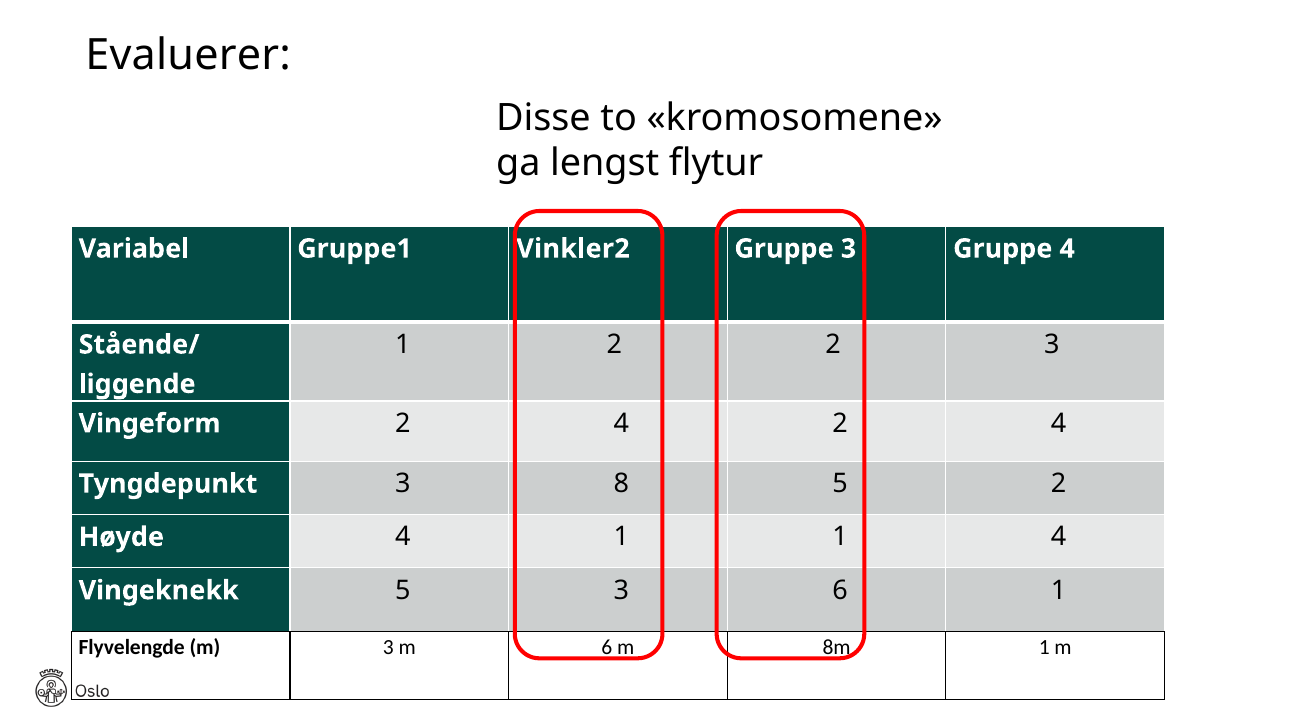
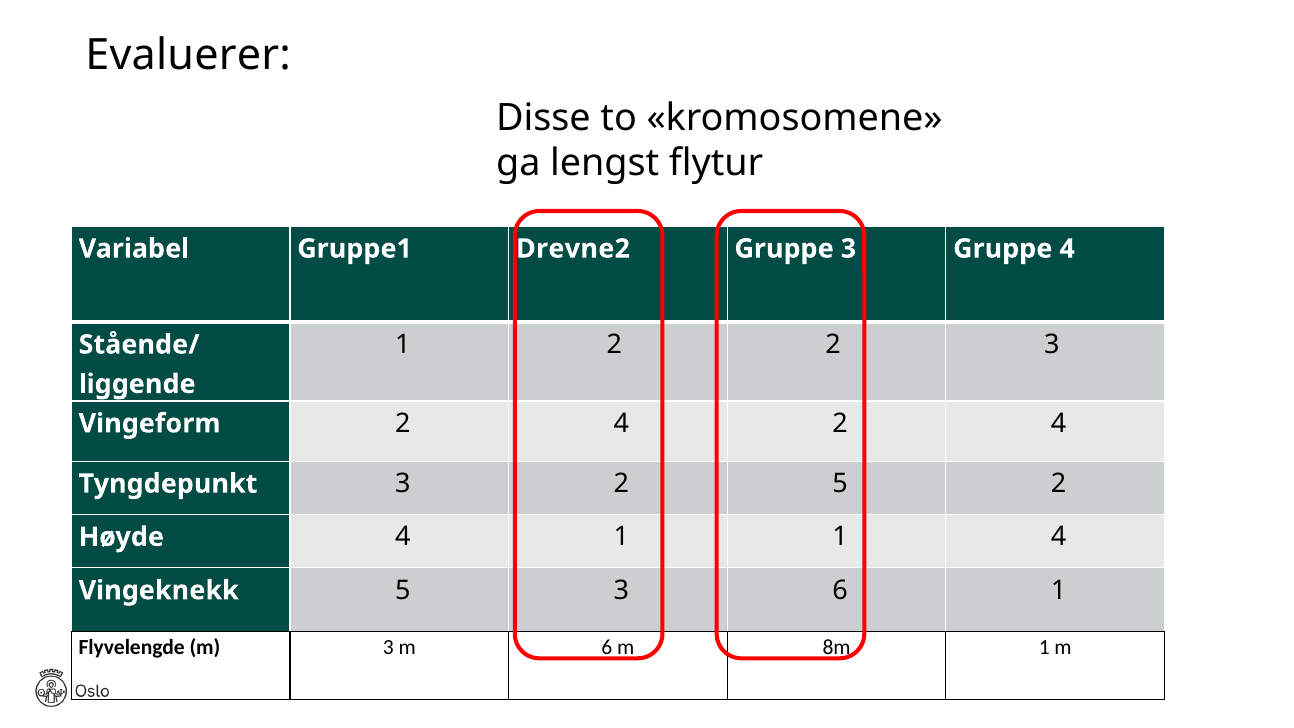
Vinkler2: Vinkler2 -> Drevne2
3 8: 8 -> 2
